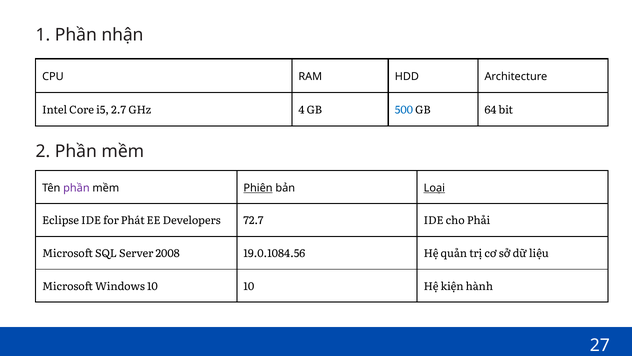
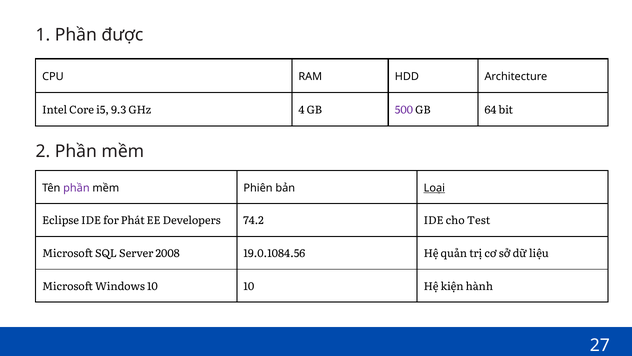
nhận: nhận -> được
2.7: 2.7 -> 9.3
500 colour: blue -> purple
Phiên underline: present -> none
72.7: 72.7 -> 74.2
Phải: Phải -> Test
